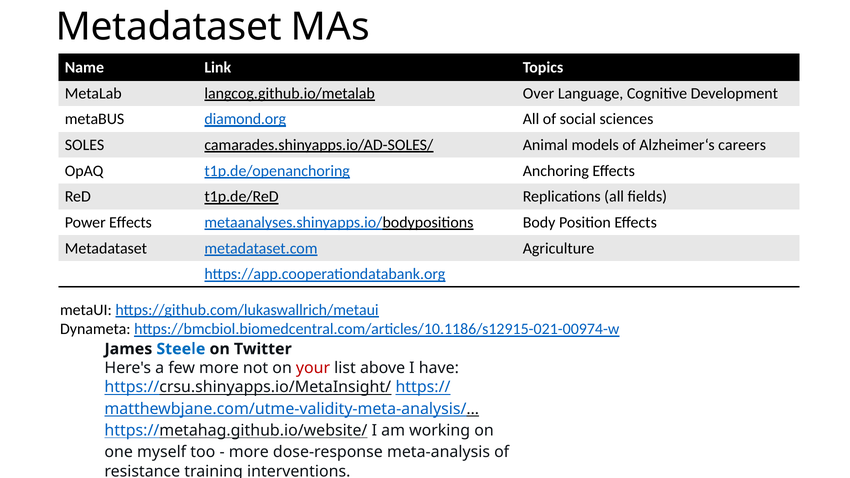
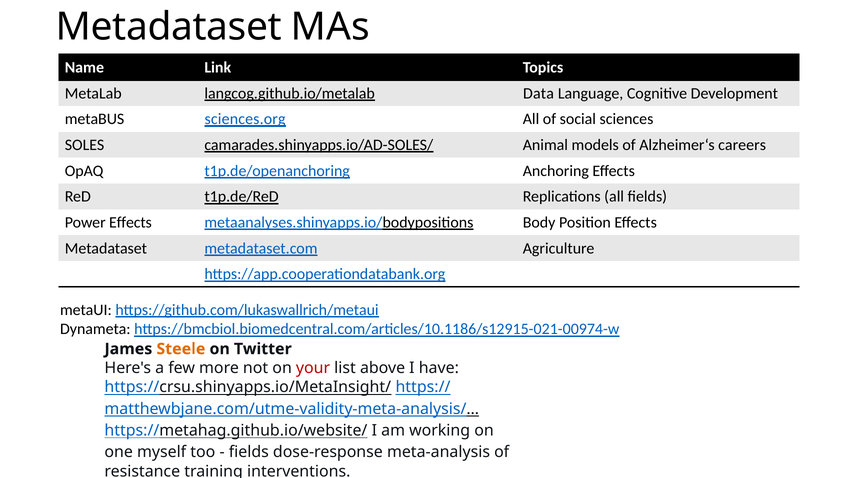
Over: Over -> Data
diamond.org: diamond.org -> sciences.org
Steele colour: blue -> orange
more at (249, 452): more -> fields
